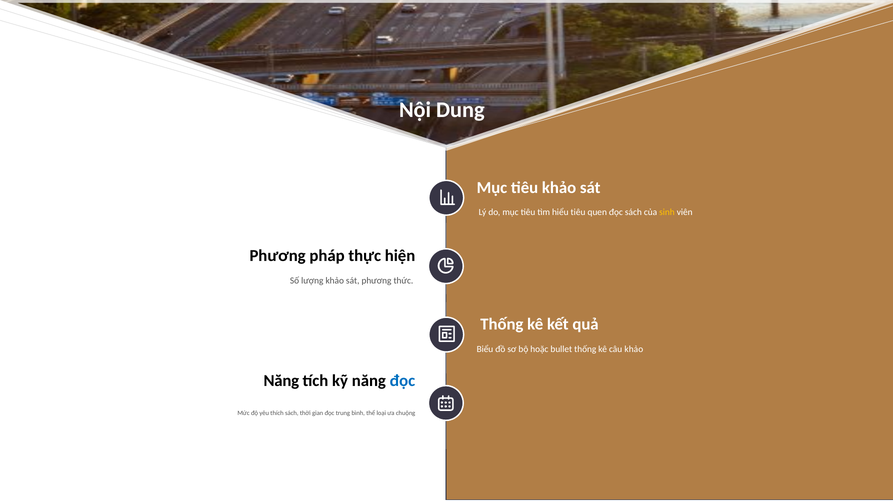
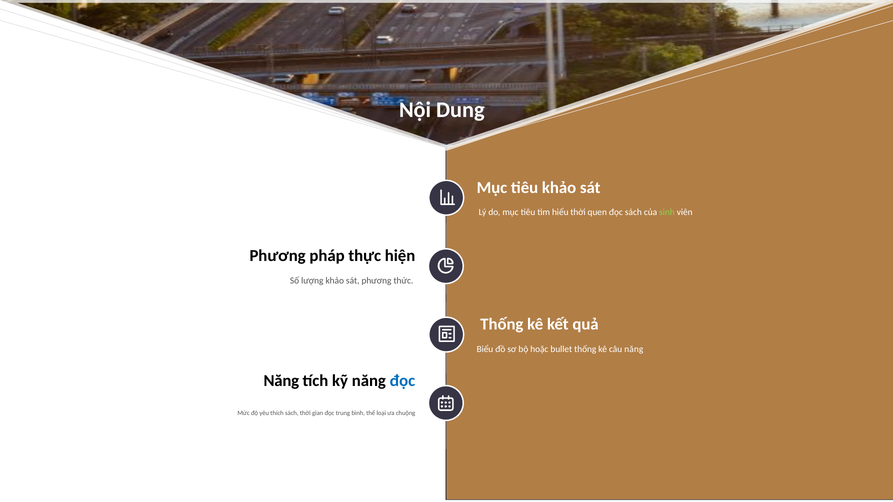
hiểu tiêu: tiêu -> thời
sinh colour: yellow -> light green
câu khảo: khảo -> năng
